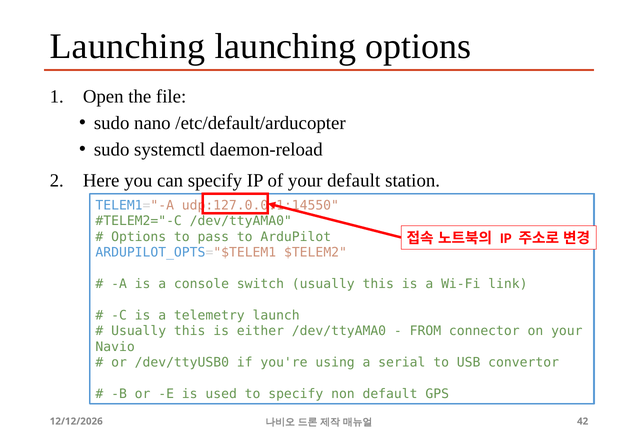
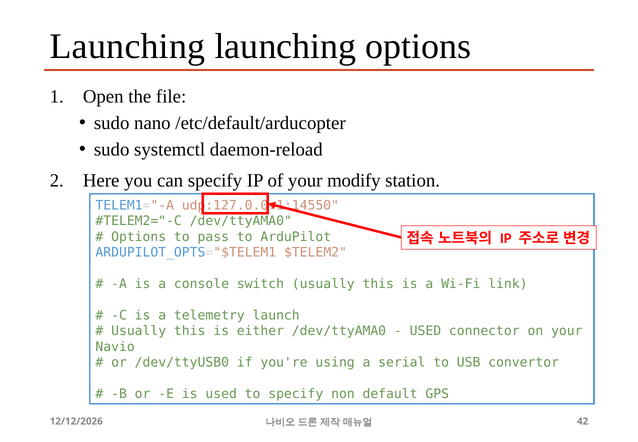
your default: default -> modify
FROM at (425, 331): FROM -> USED
